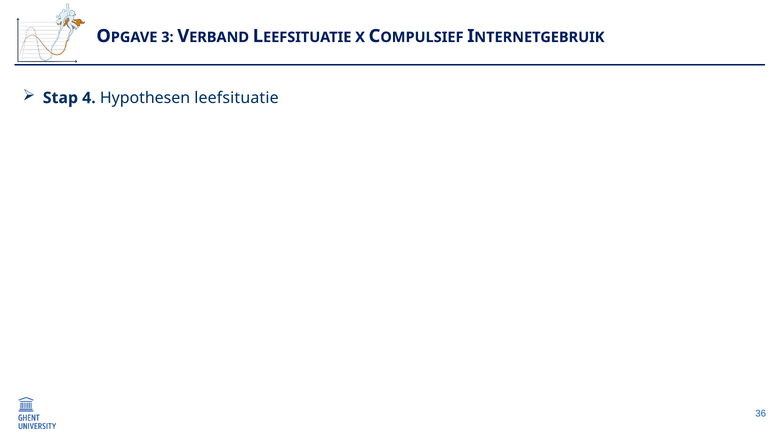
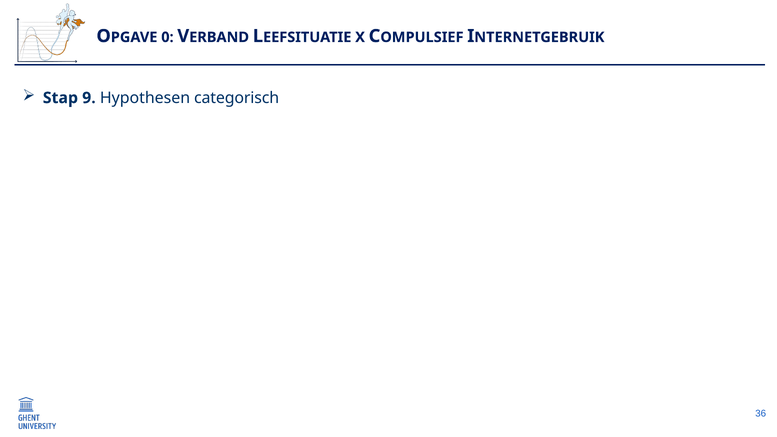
3: 3 -> 0
4: 4 -> 9
leefsituatie: leefsituatie -> categorisch
